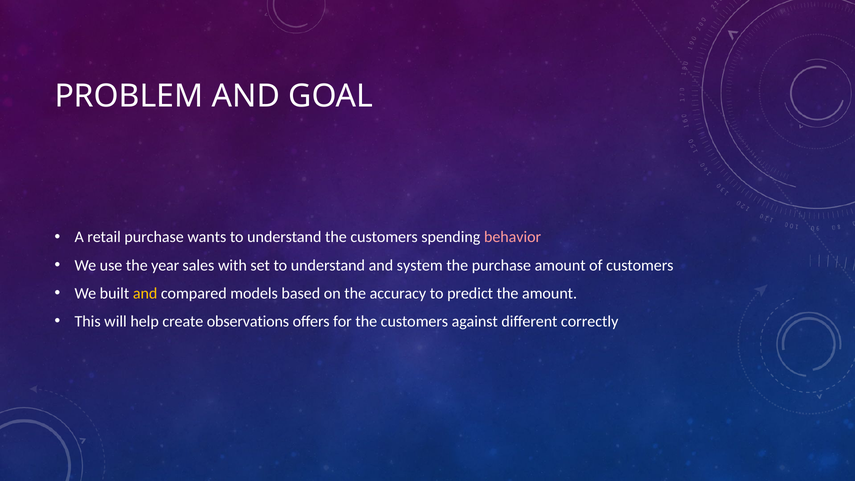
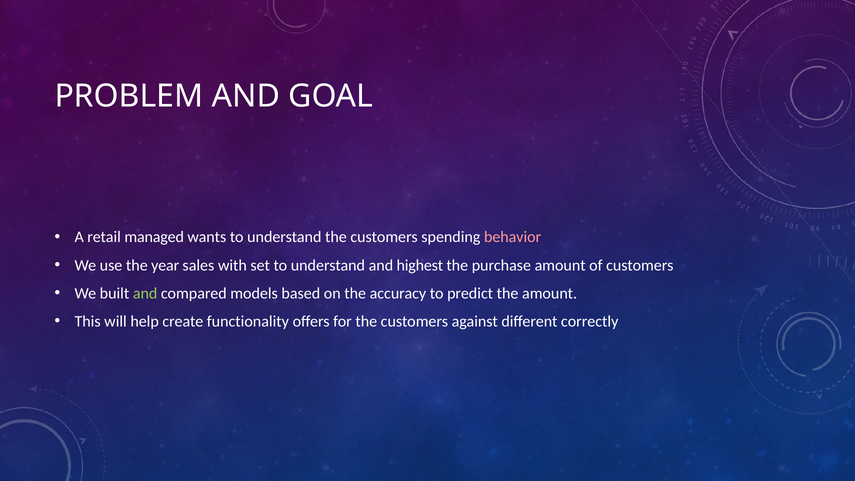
retail purchase: purchase -> managed
system: system -> highest
and at (145, 293) colour: yellow -> light green
observations: observations -> functionality
